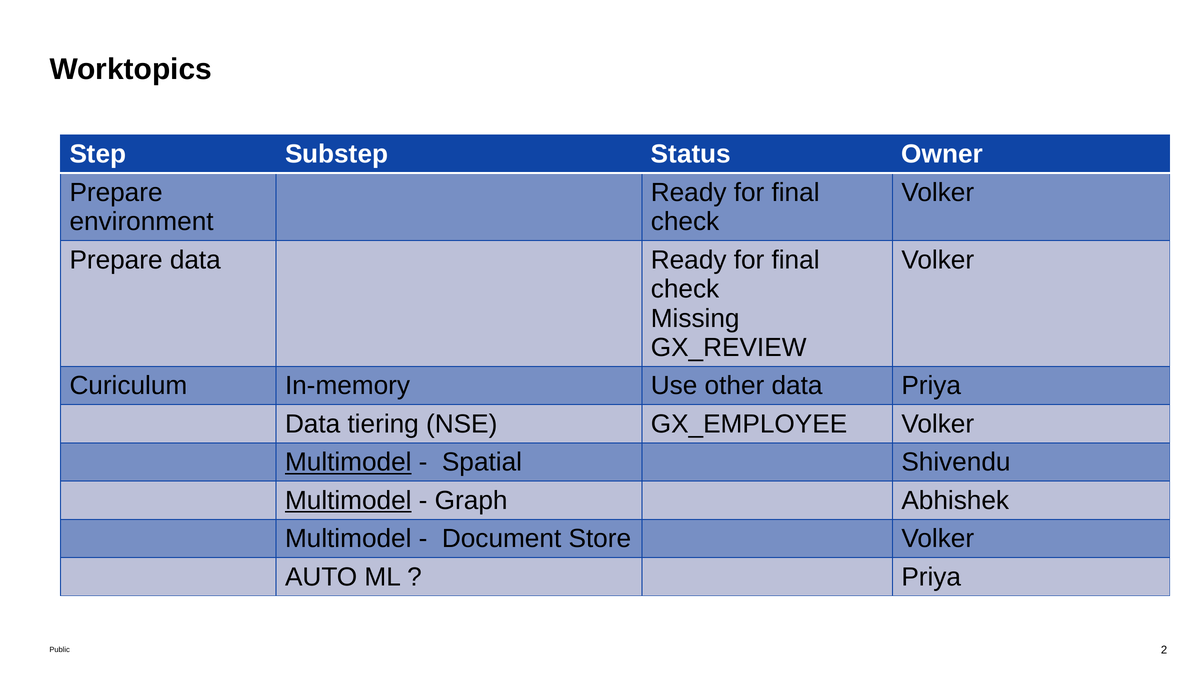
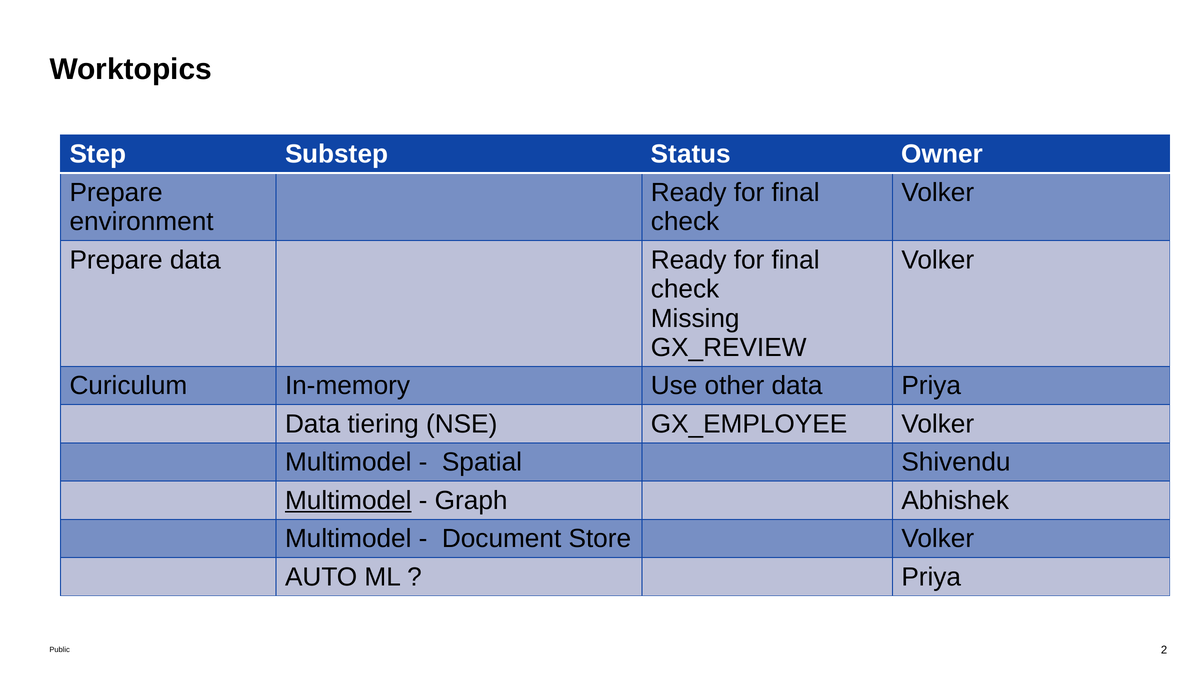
Multimodel at (348, 462) underline: present -> none
